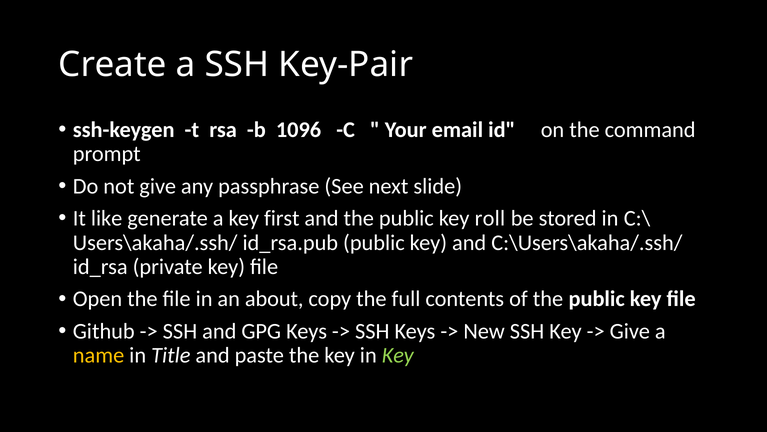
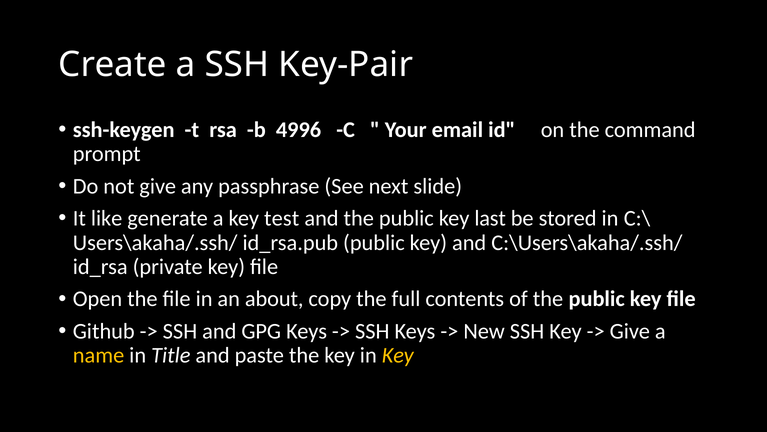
1096: 1096 -> 4996
first: first -> test
roll: roll -> last
Key at (398, 355) colour: light green -> yellow
